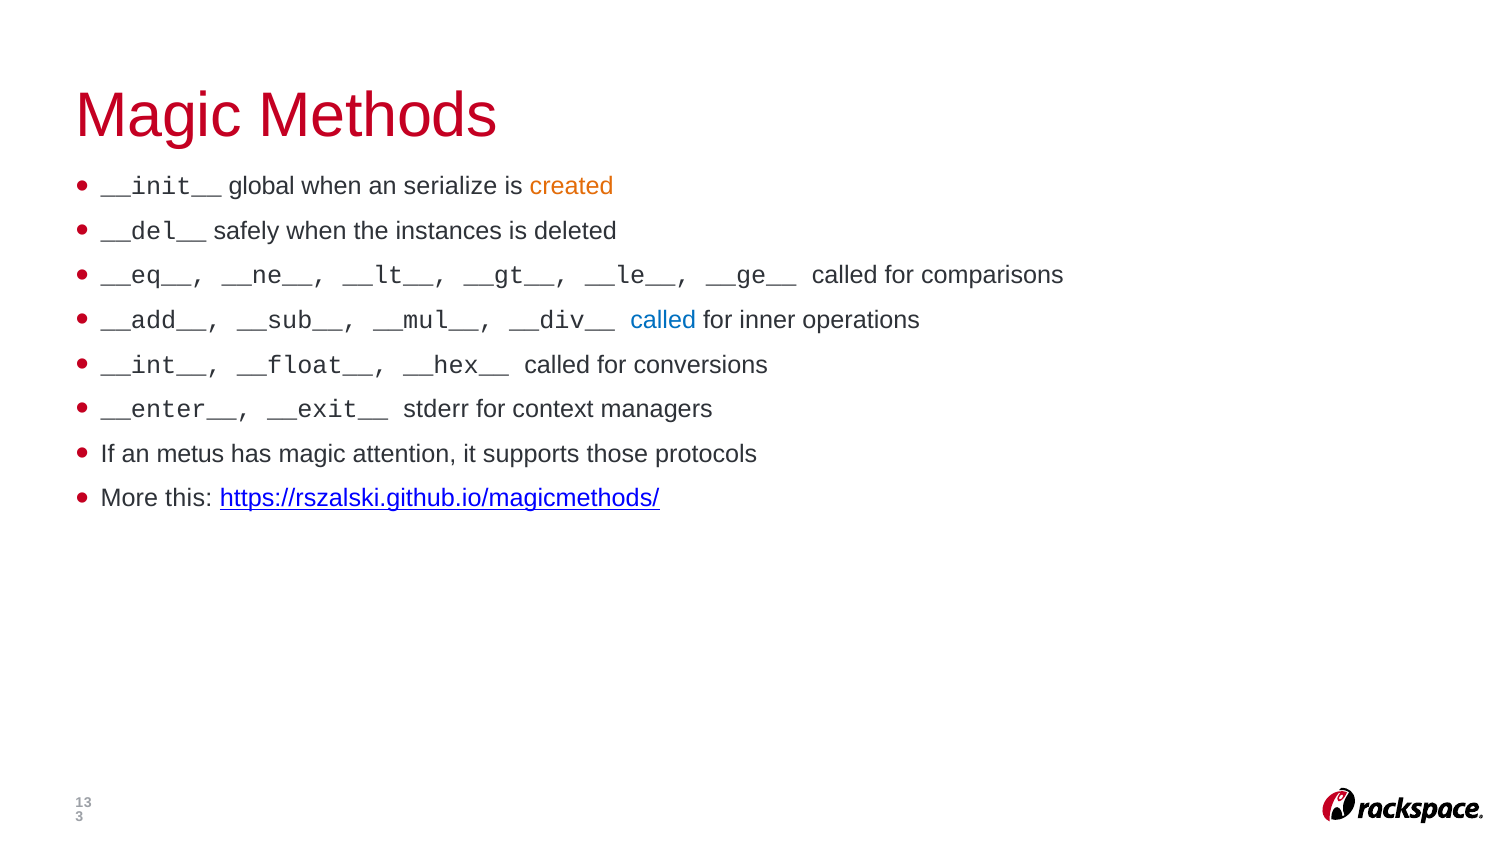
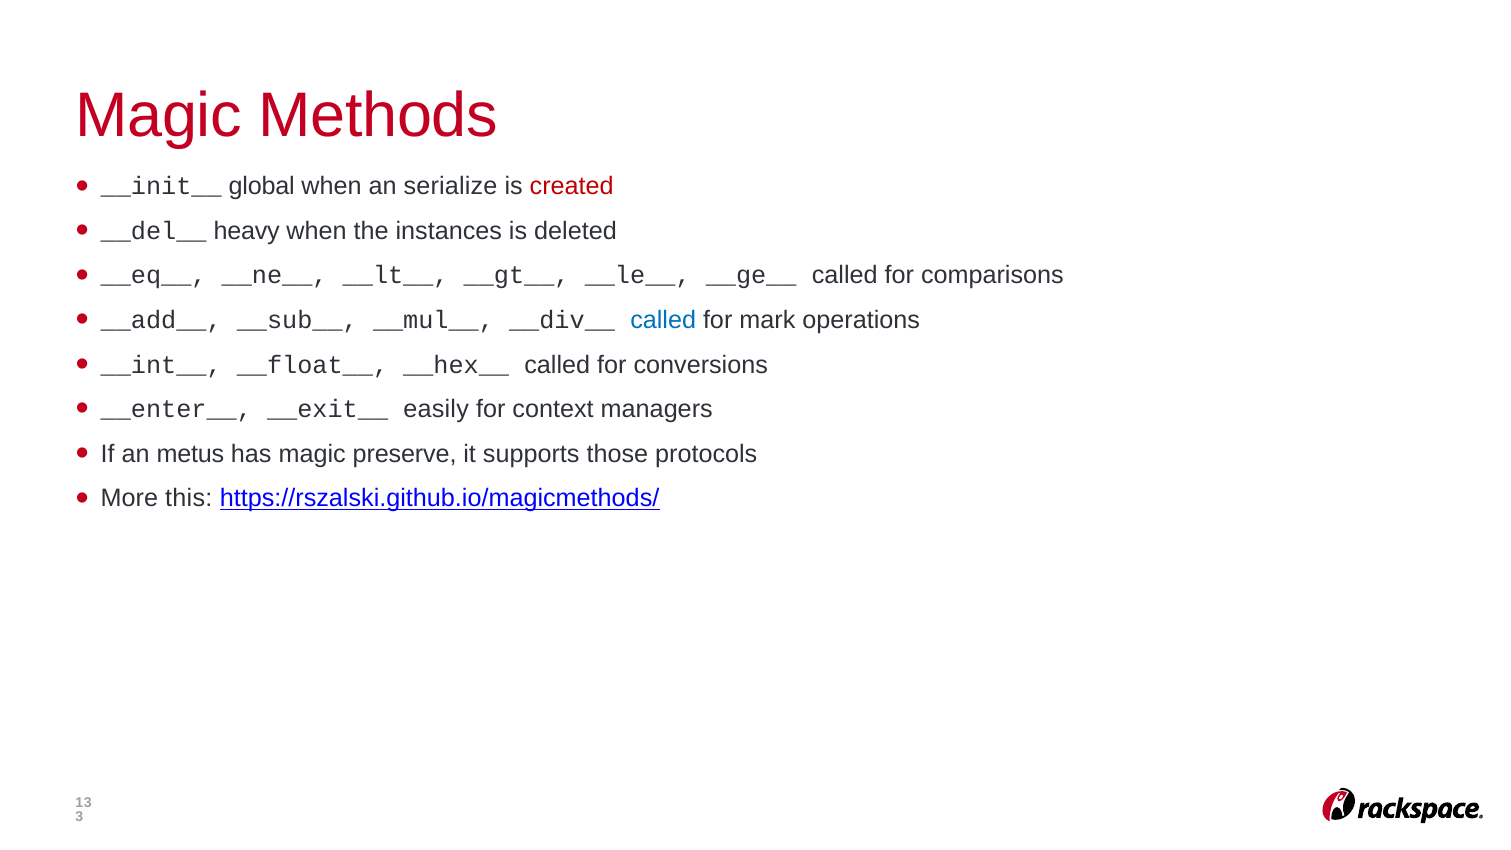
created colour: orange -> red
safely: safely -> heavy
inner: inner -> mark
stderr: stderr -> easily
attention: attention -> preserve
